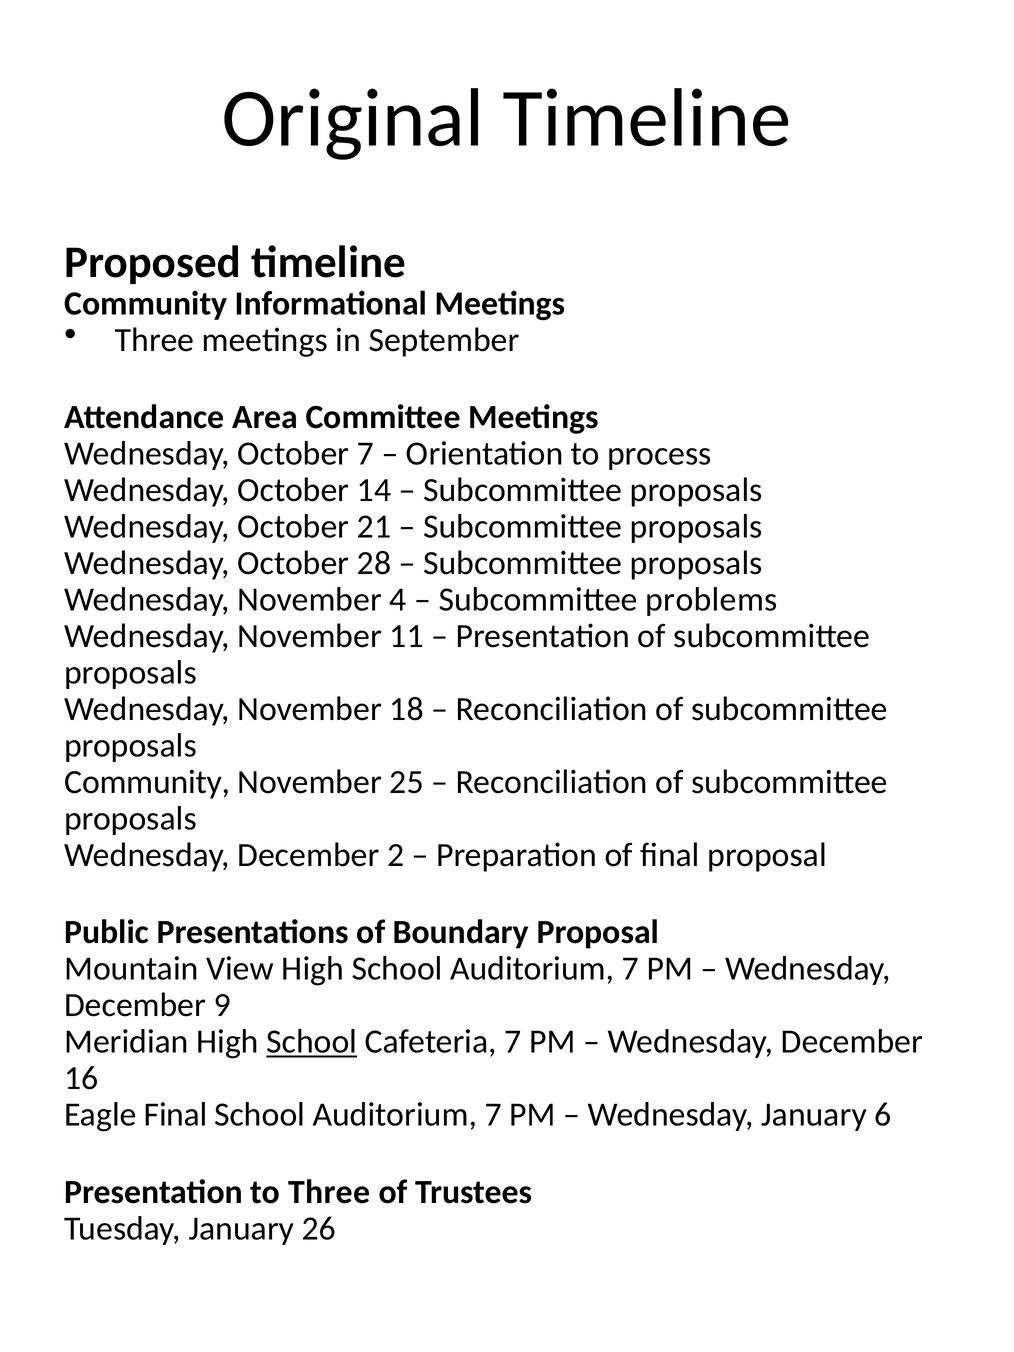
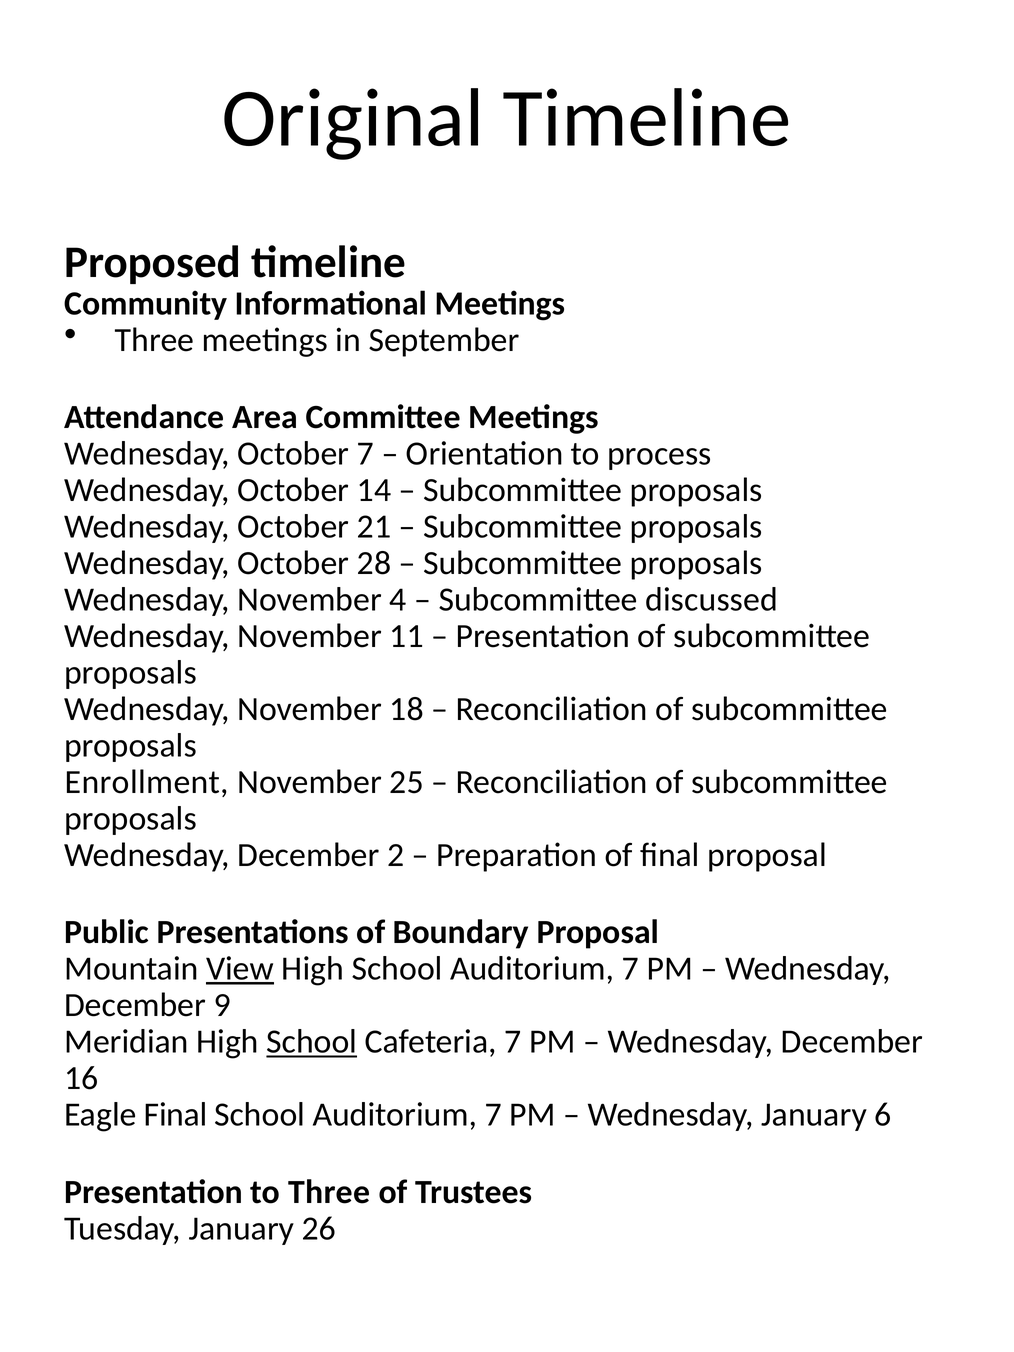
problems: problems -> discussed
Community at (147, 782): Community -> Enrollment
View underline: none -> present
